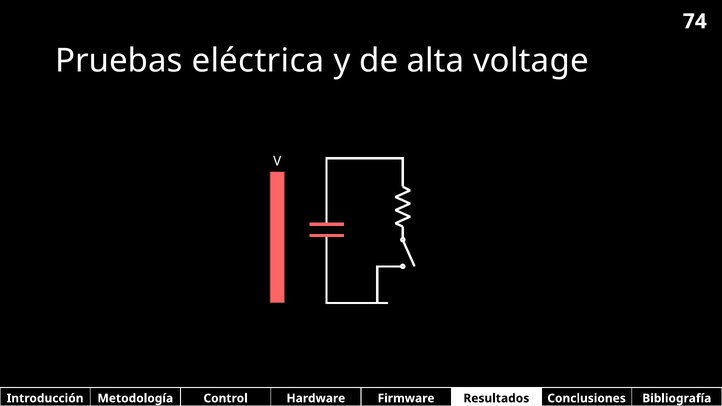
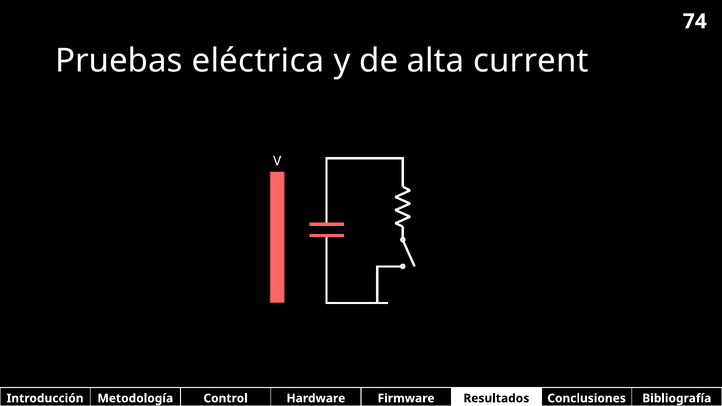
voltage: voltage -> current
